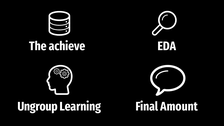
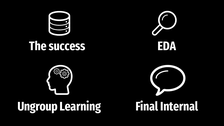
achieve: achieve -> success
Amount: Amount -> Internal
